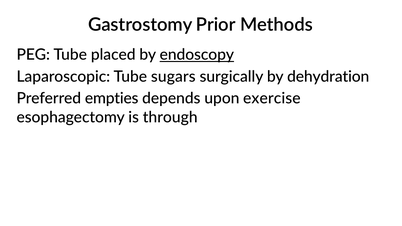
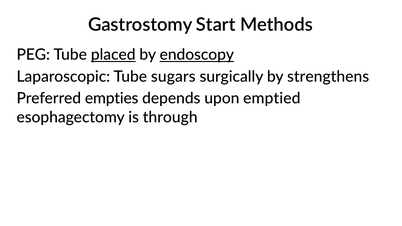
Prior: Prior -> Start
placed underline: none -> present
dehydration: dehydration -> strengthens
exercise: exercise -> emptied
